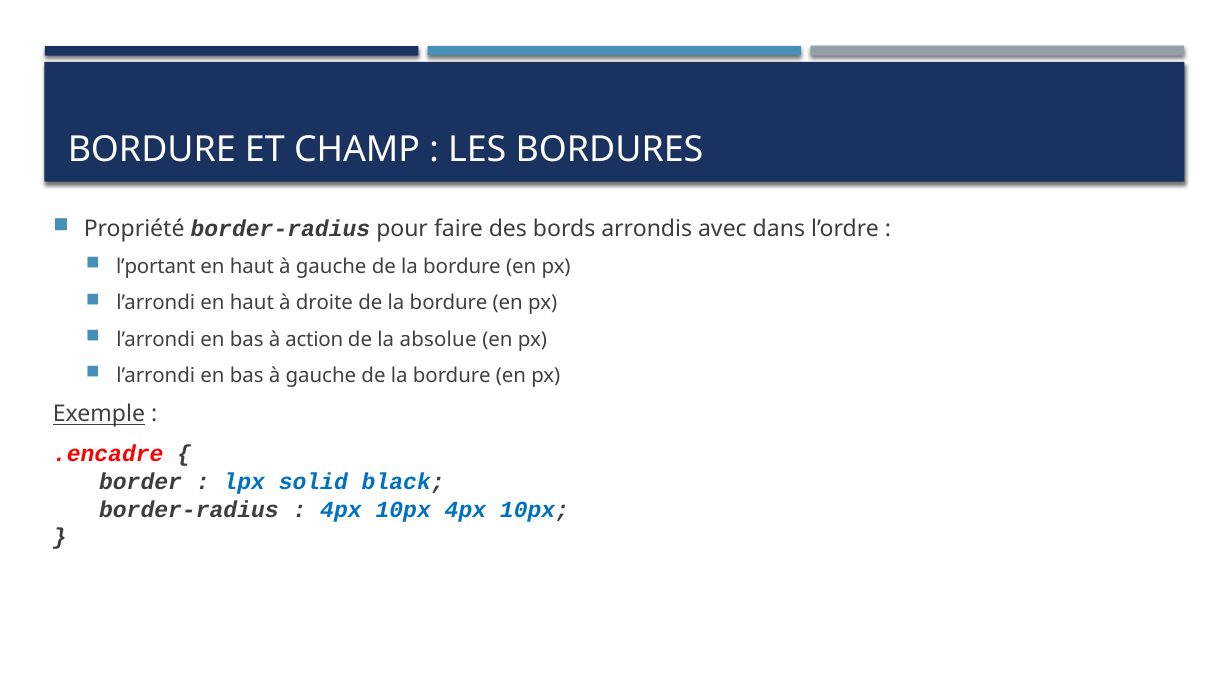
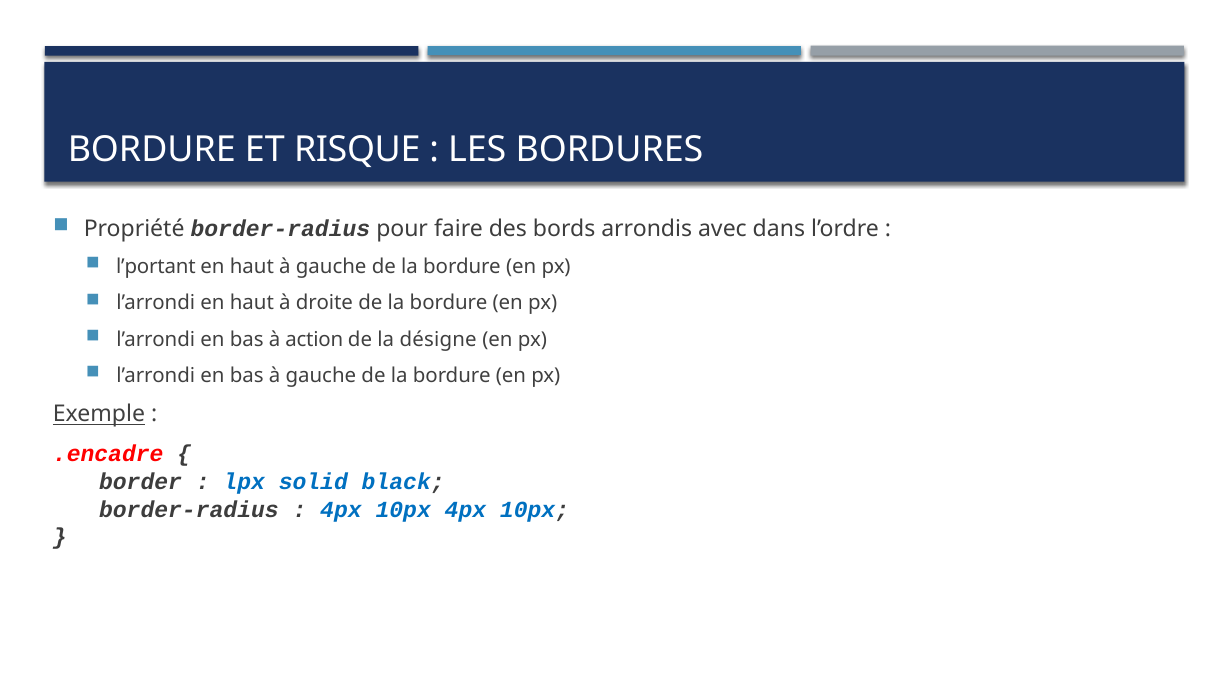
CHAMP: CHAMP -> RISQUE
absolue: absolue -> désigne
